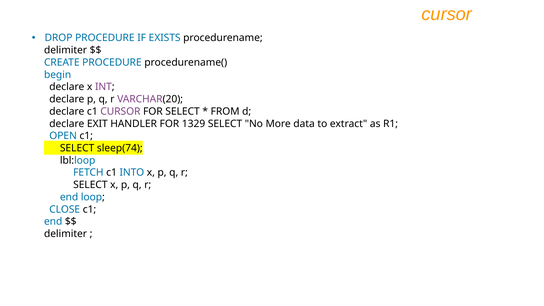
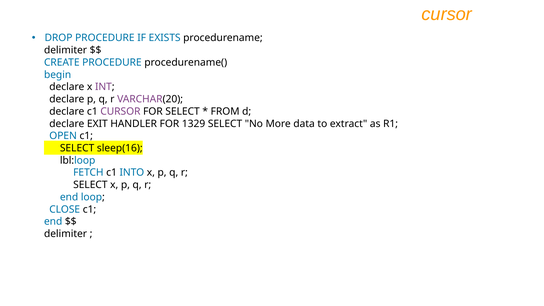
sleep(74: sleep(74 -> sleep(16
